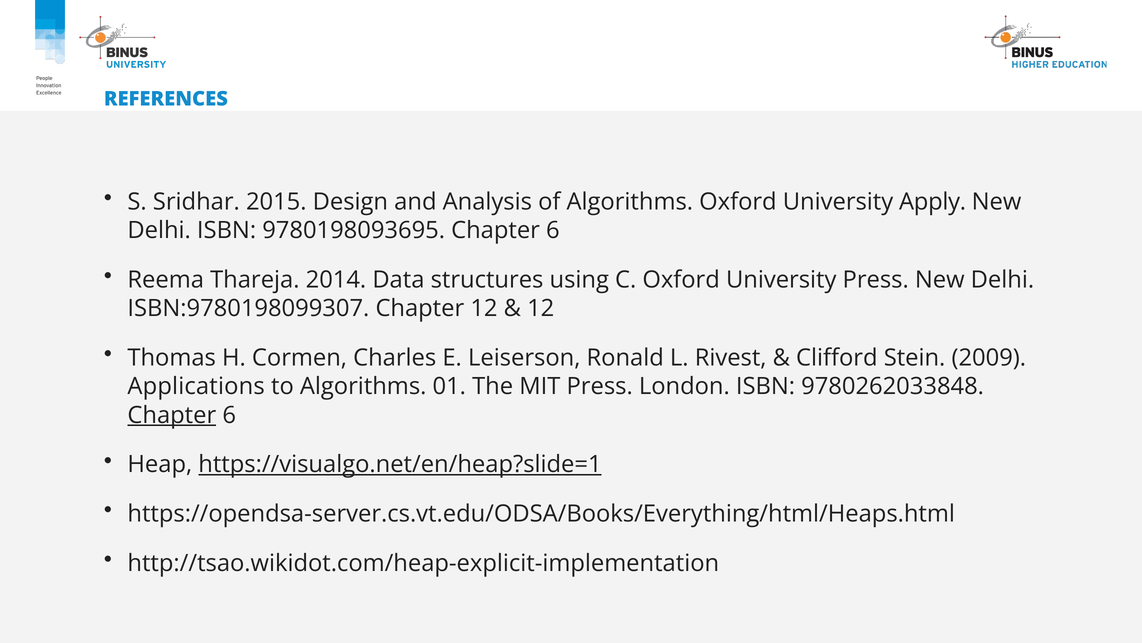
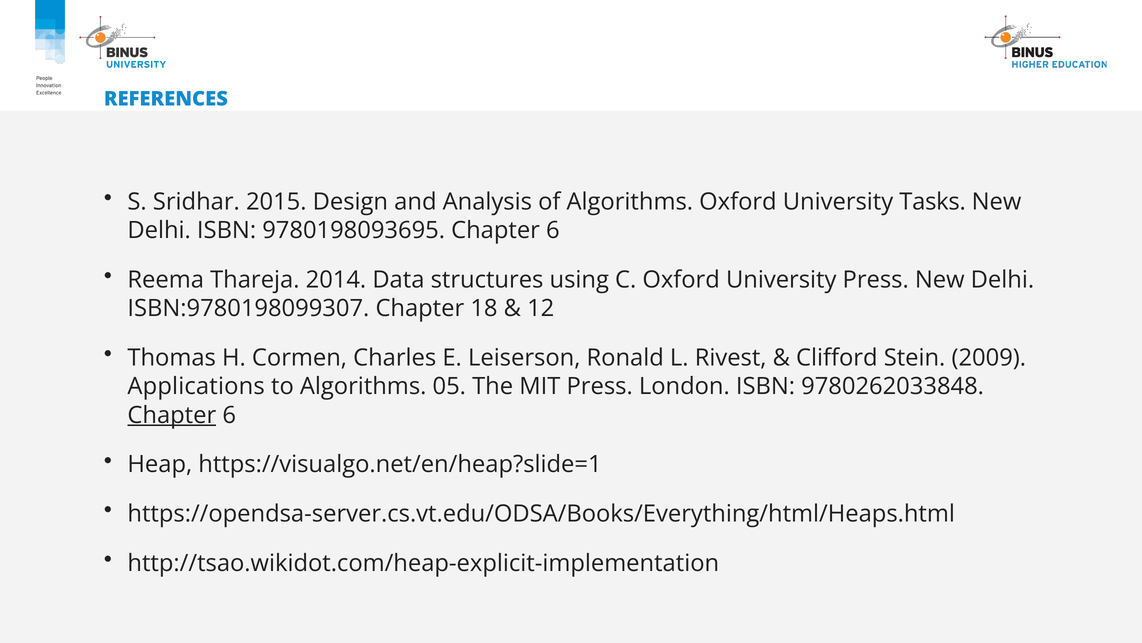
Apply: Apply -> Tasks
Chapter 12: 12 -> 18
01: 01 -> 05
https://visualgo.net/en/heap?slide=1 underline: present -> none
